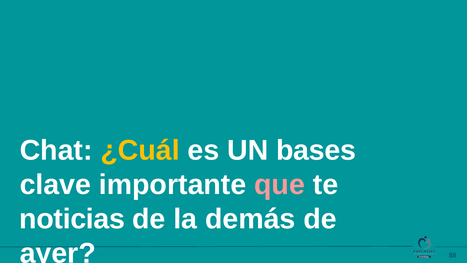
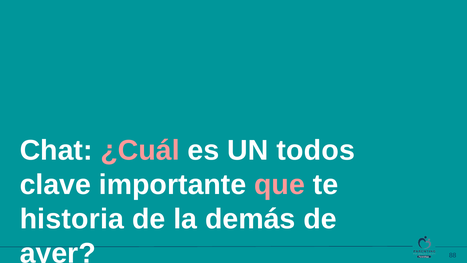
¿Cuál colour: yellow -> pink
bases: bases -> todos
noticias: noticias -> historia
